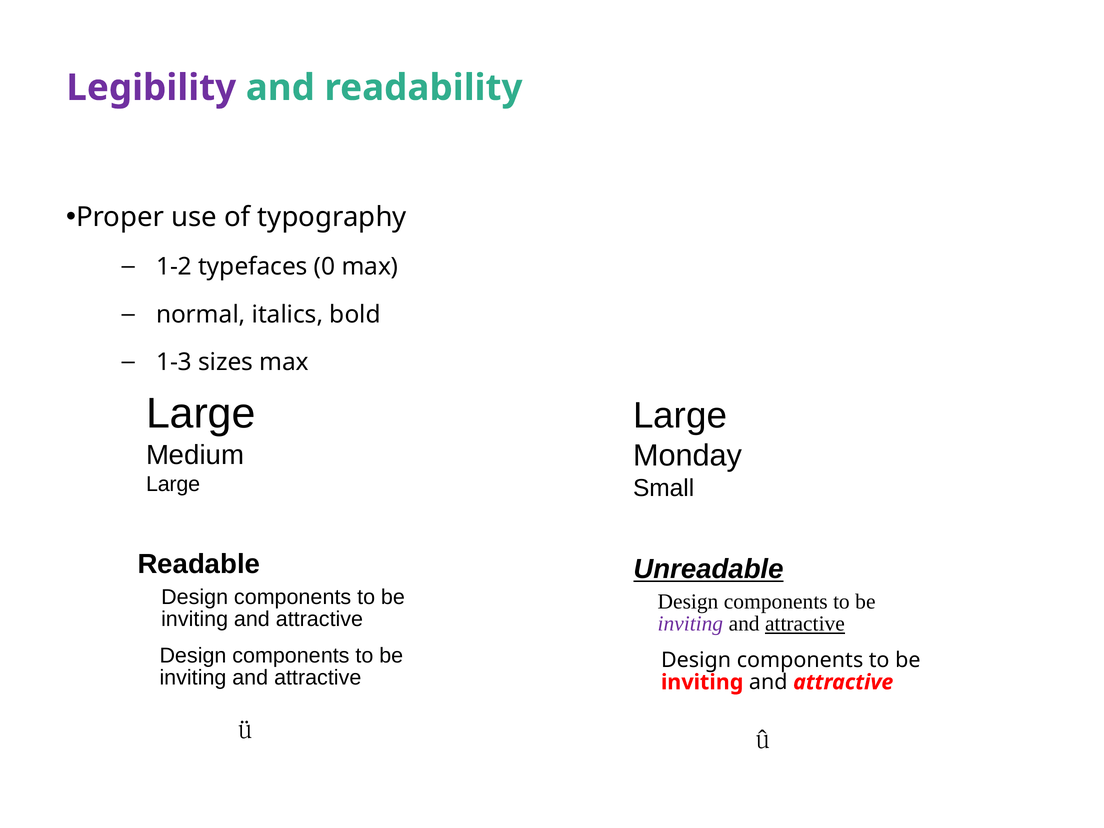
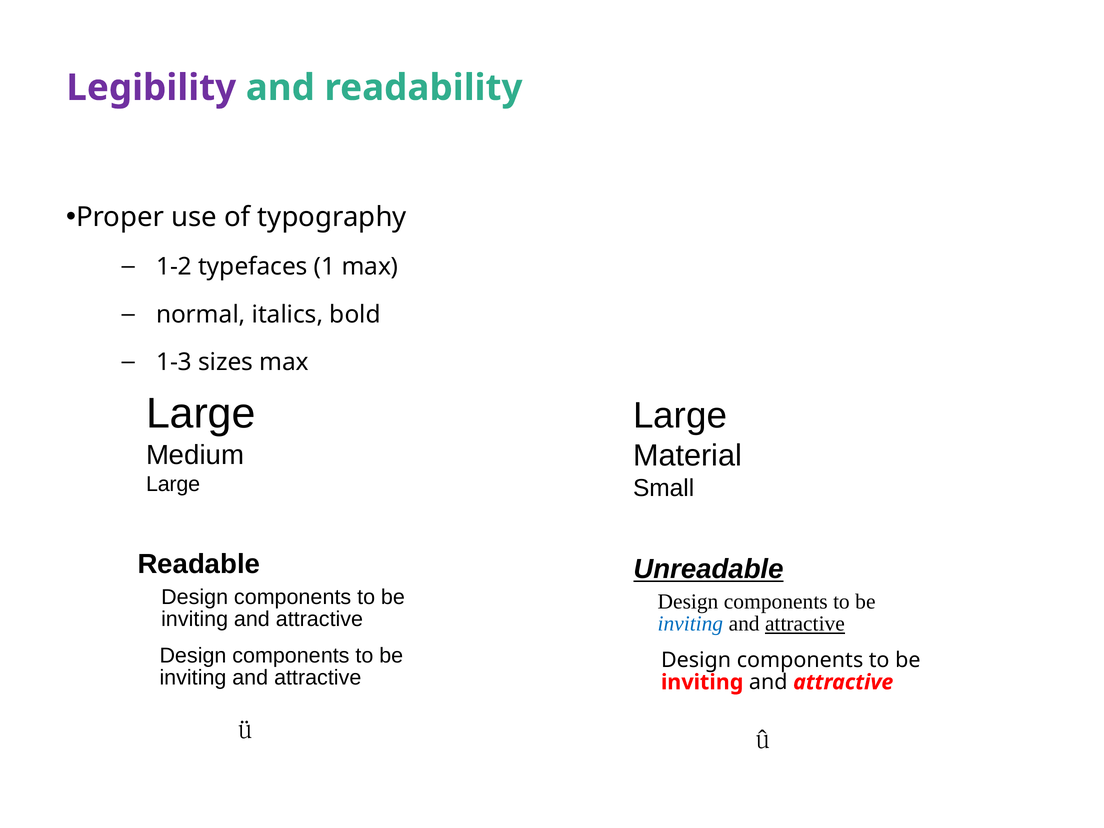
0: 0 -> 1
Monday: Monday -> Material
inviting at (690, 624) colour: purple -> blue
